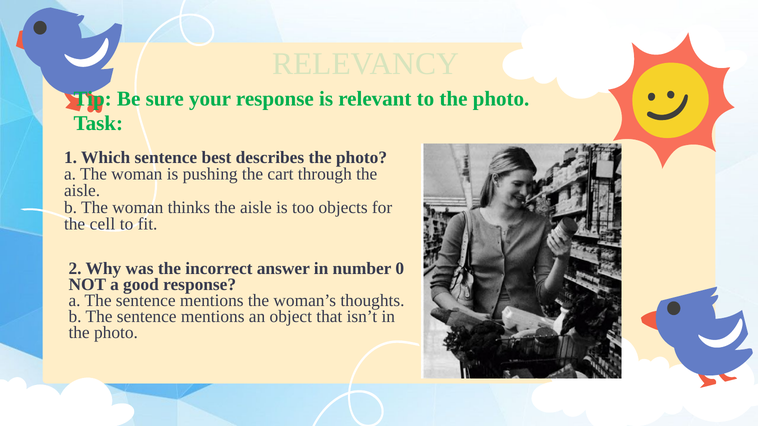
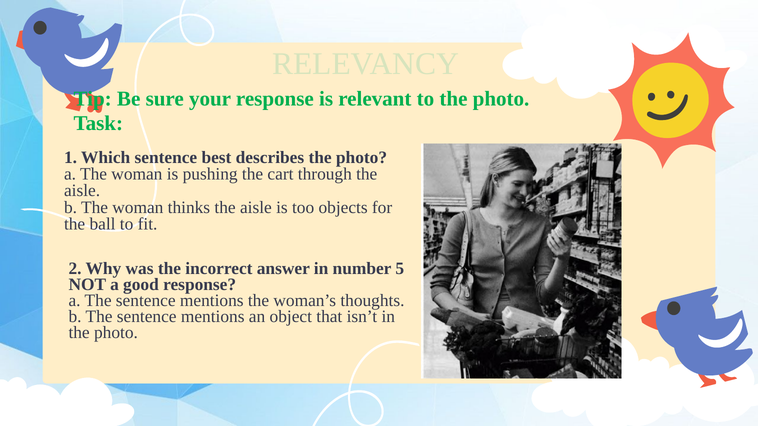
cell: cell -> ball
0: 0 -> 5
